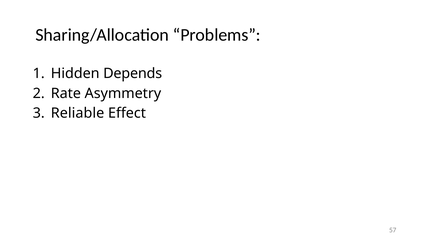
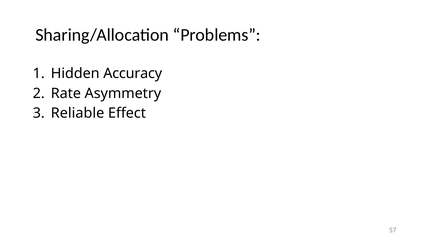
Depends: Depends -> Accuracy
